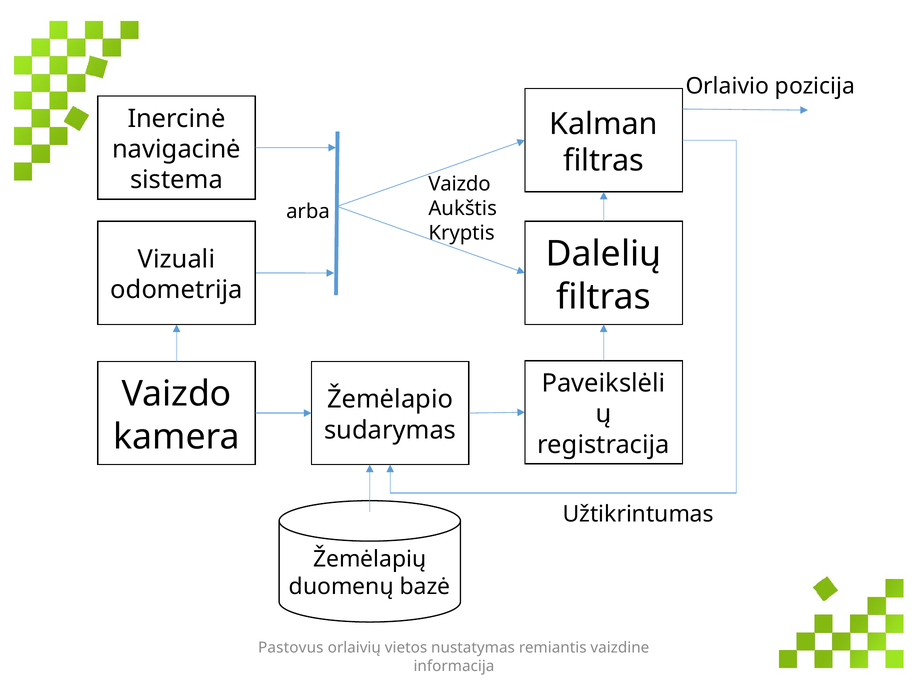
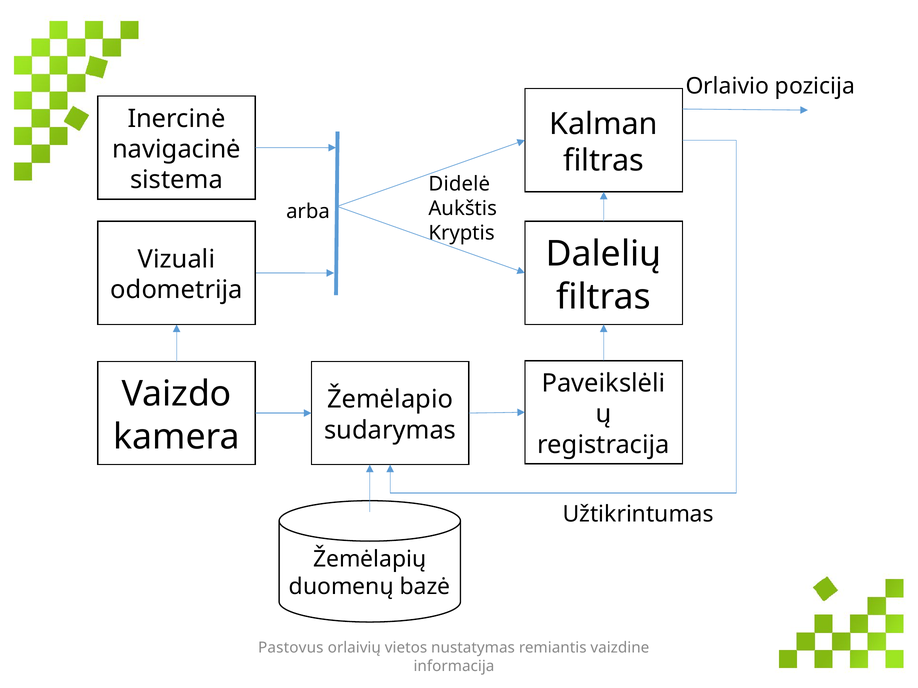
Vaizdo at (459, 184): Vaizdo -> Didelė
